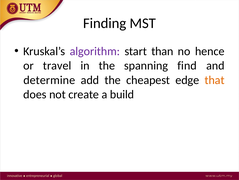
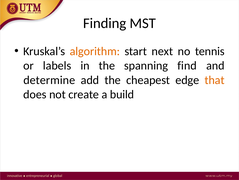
algorithm colour: purple -> orange
than: than -> next
hence: hence -> tennis
travel: travel -> labels
